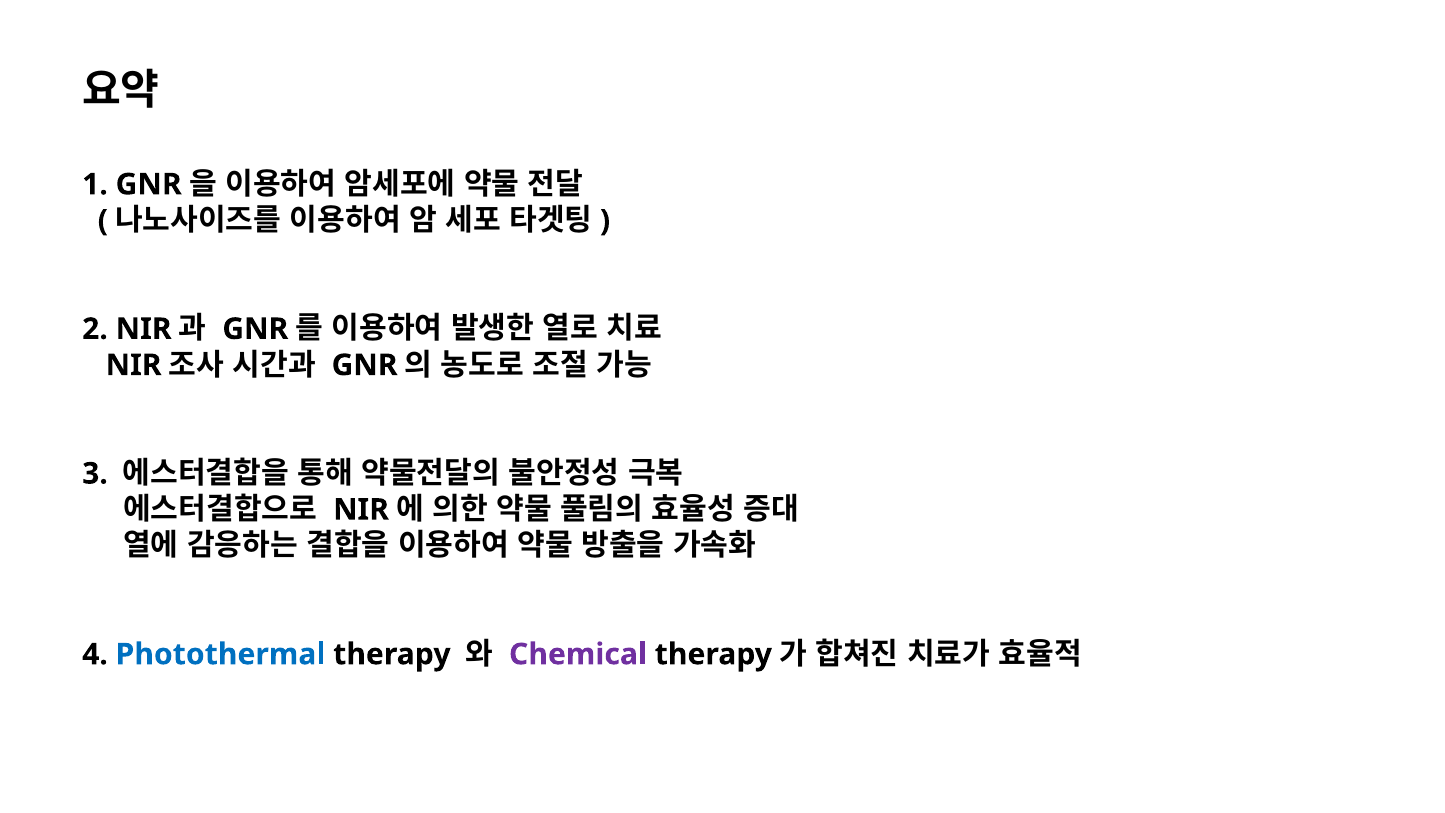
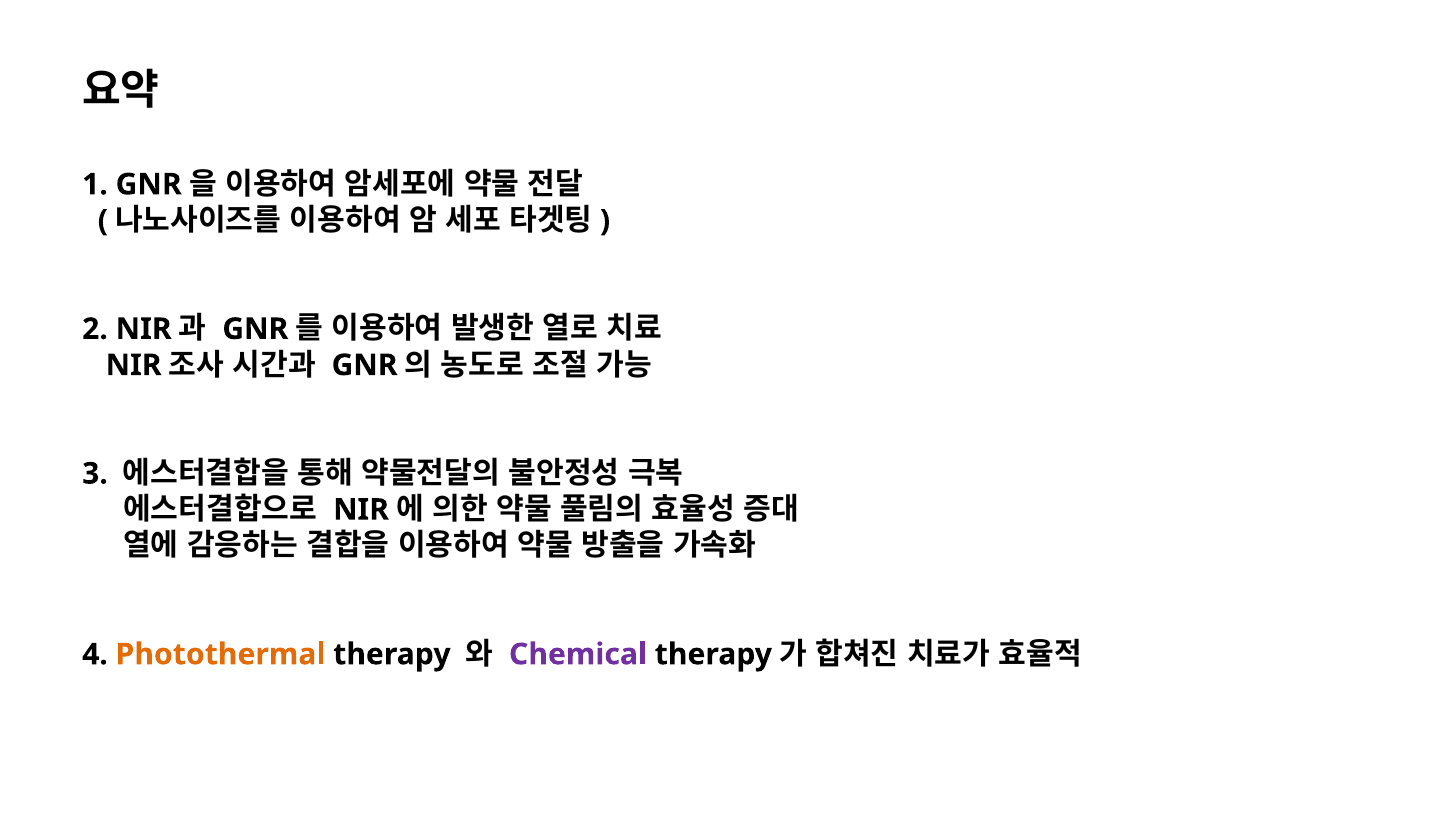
Photothermal colour: blue -> orange
